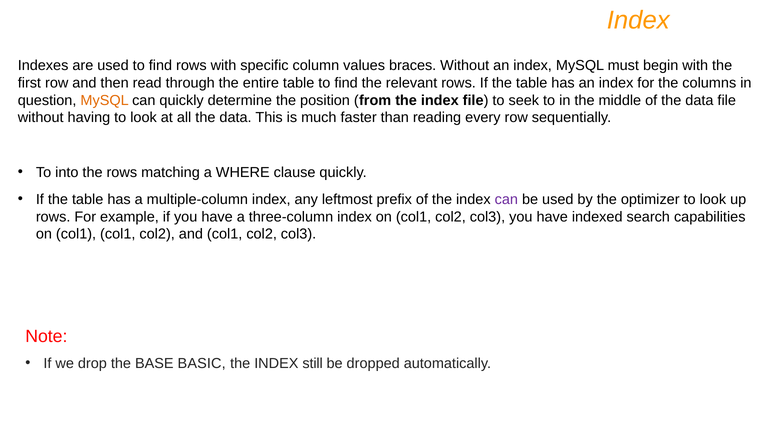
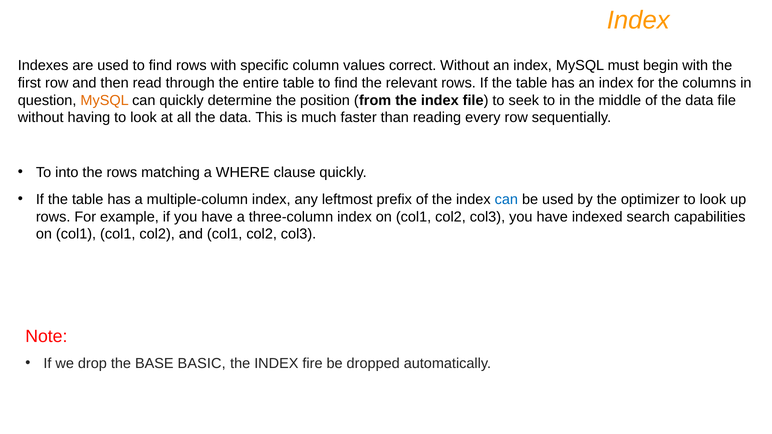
braces: braces -> correct
can at (506, 200) colour: purple -> blue
still: still -> fire
